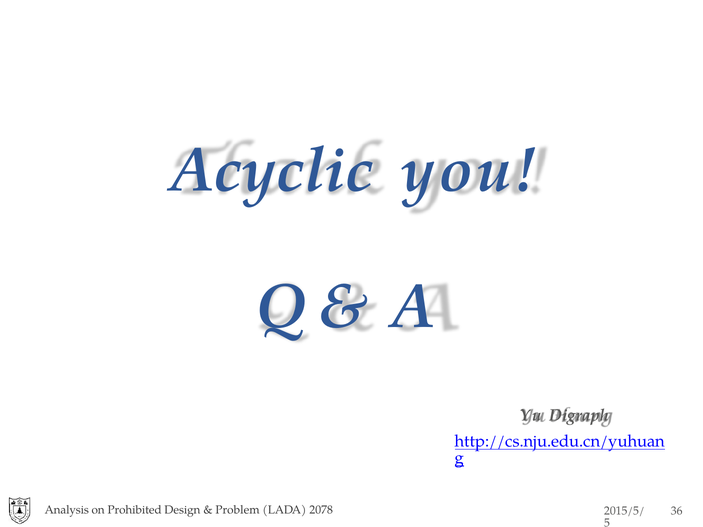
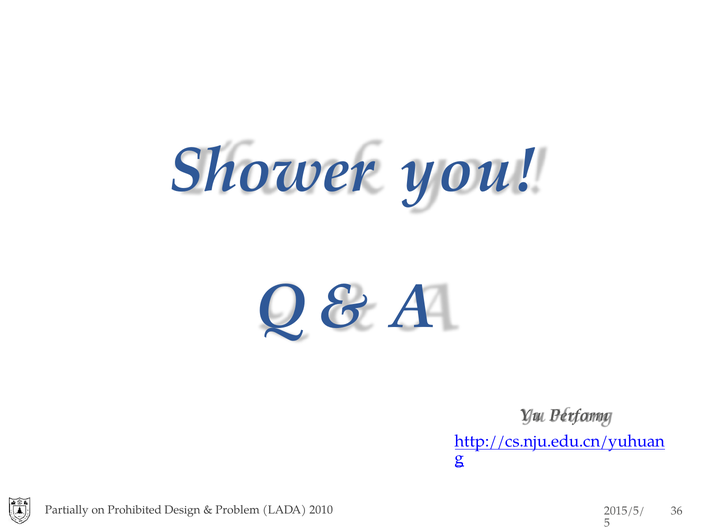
Acyclic: Acyclic -> Shower
Digraph: Digraph -> Perform
Analysis: Analysis -> Partially
2078: 2078 -> 2010
